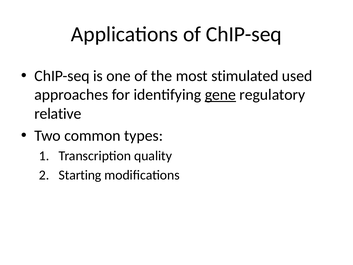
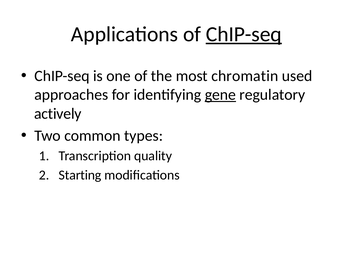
ChIP-seq at (244, 34) underline: none -> present
stimulated: stimulated -> chromatin
relative: relative -> actively
